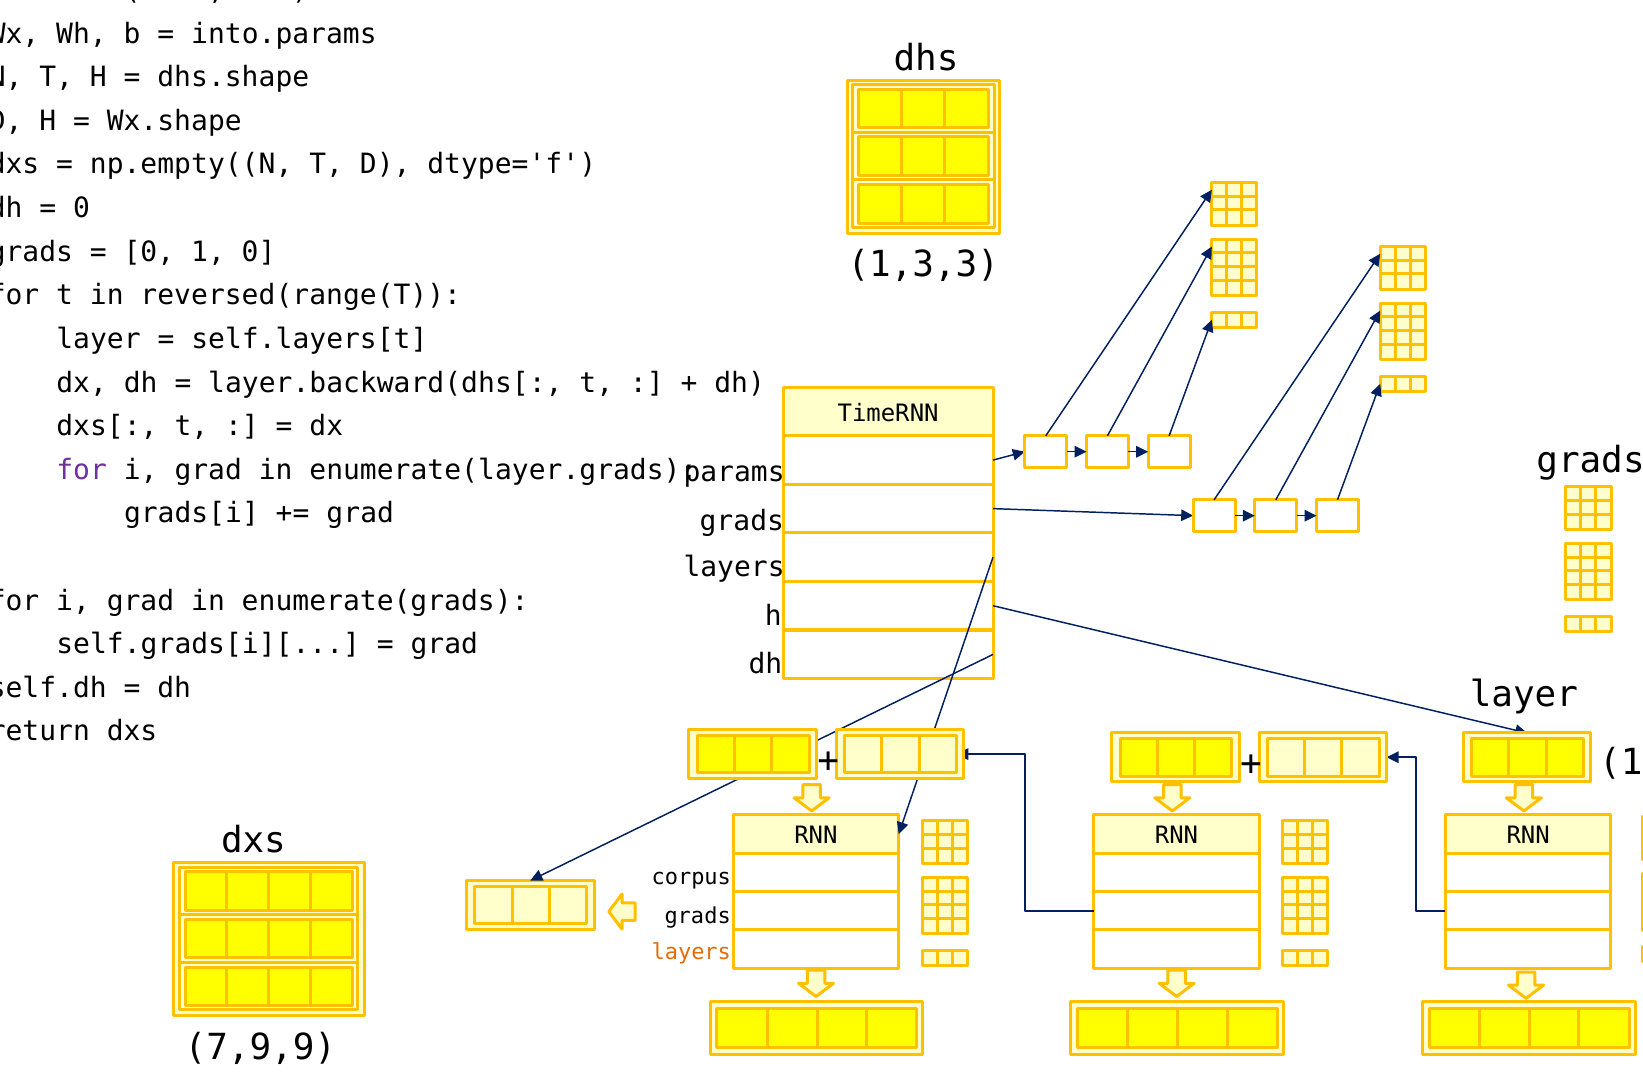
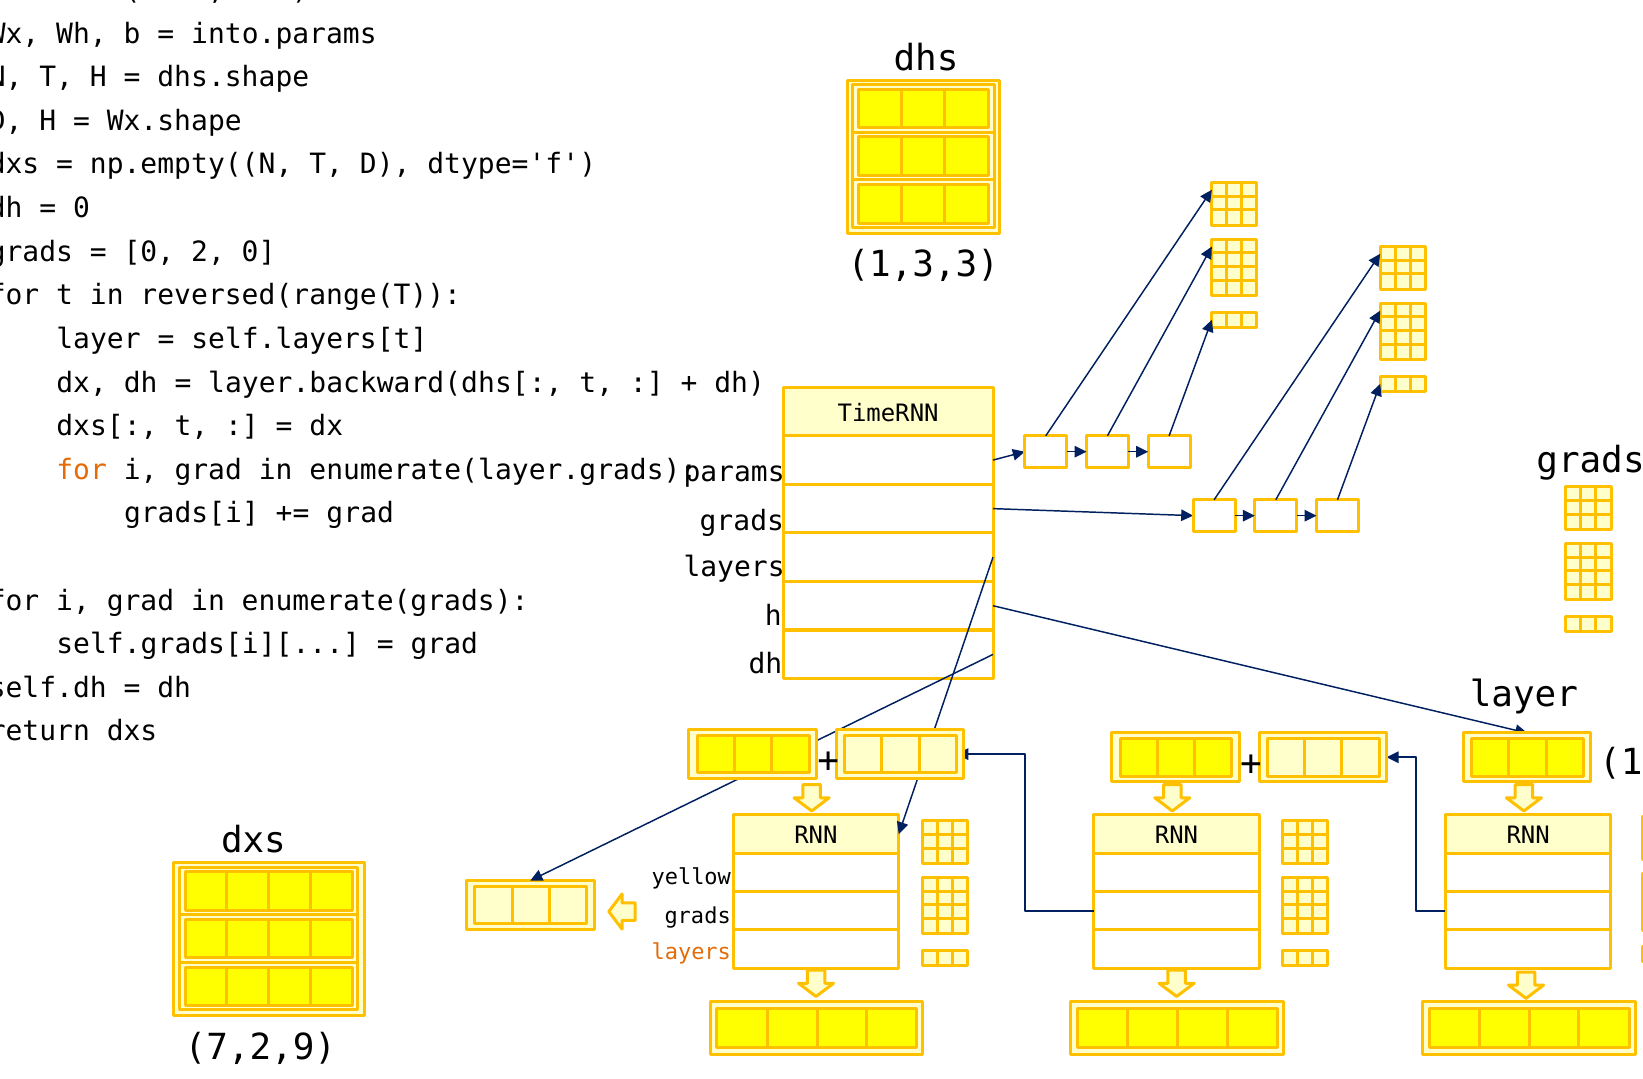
1: 1 -> 2
for at (82, 470) colour: purple -> orange
corpus: corpus -> yellow
7,9,9: 7,9,9 -> 7,2,9
